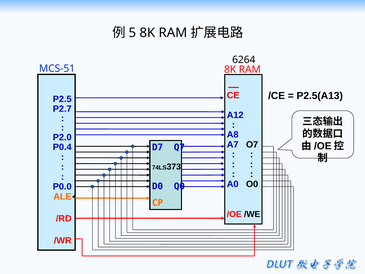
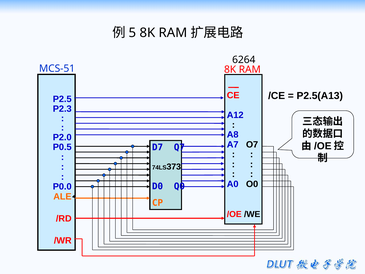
P2.7: P2.7 -> P2.3
P0.4: P0.4 -> P0.5
